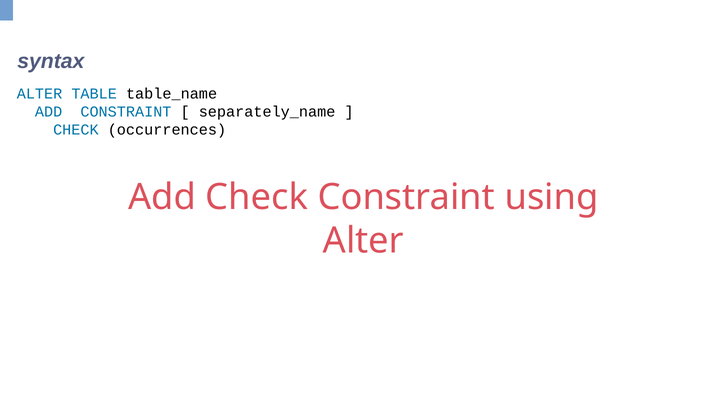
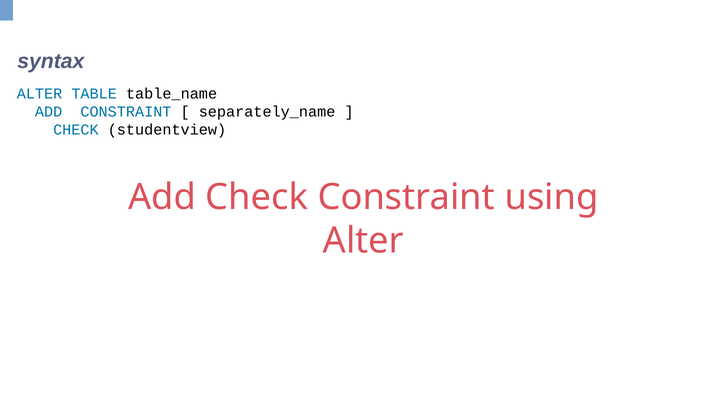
occurrences: occurrences -> studentview
